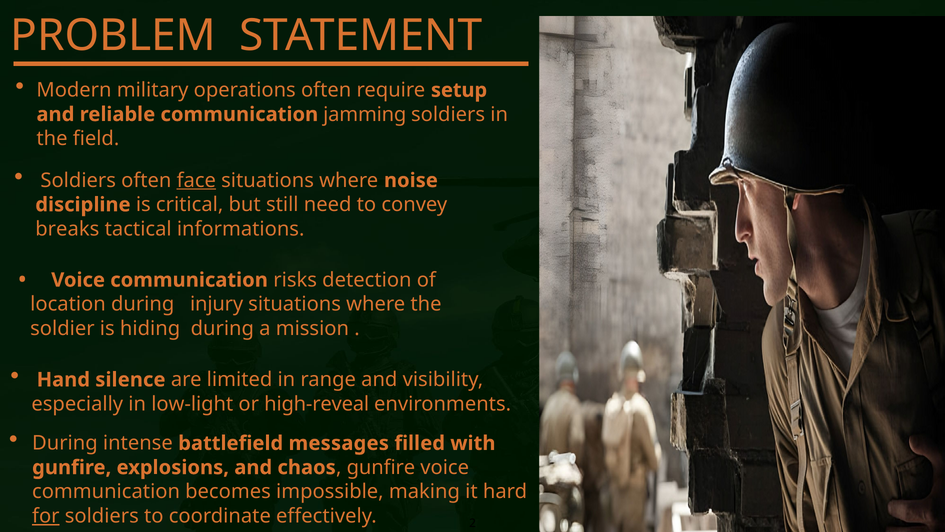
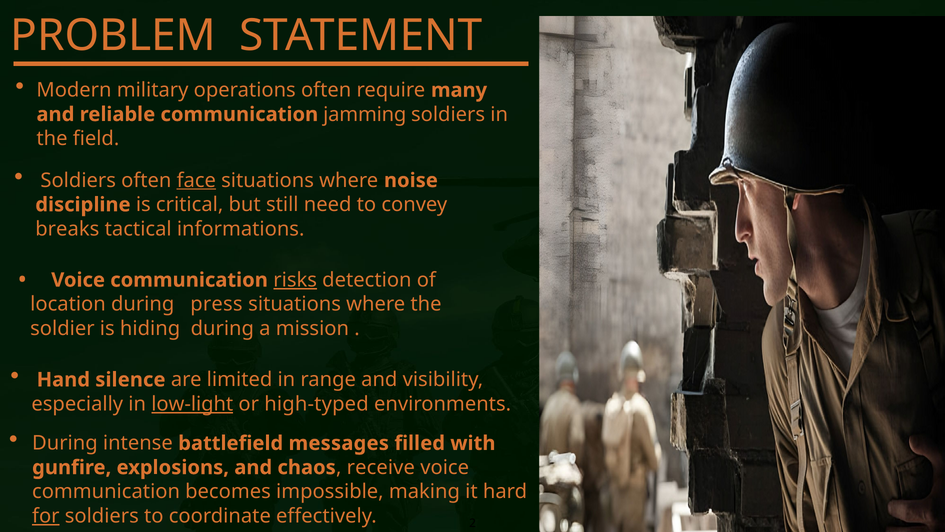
setup: setup -> many
risks underline: none -> present
injury: injury -> press
low-light underline: none -> present
high-reveal: high-reveal -> high-typed
gunfire at (381, 467): gunfire -> receive
